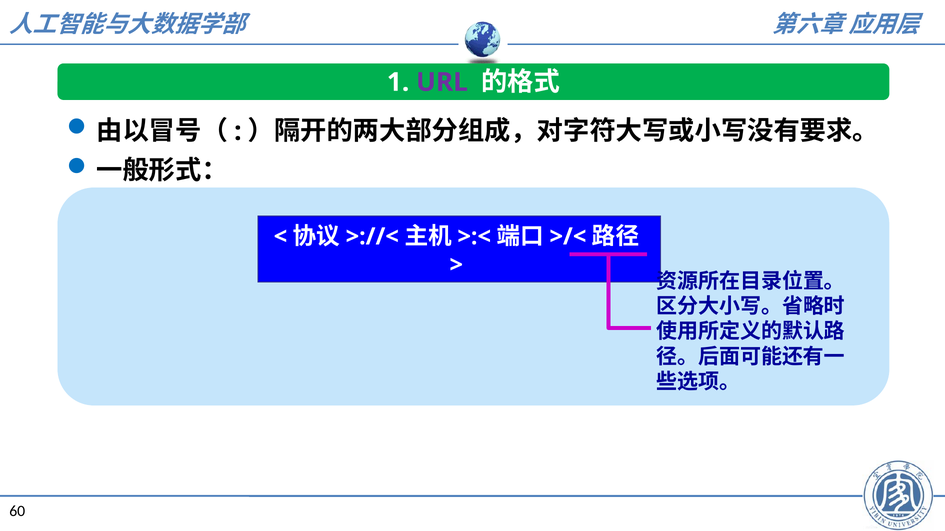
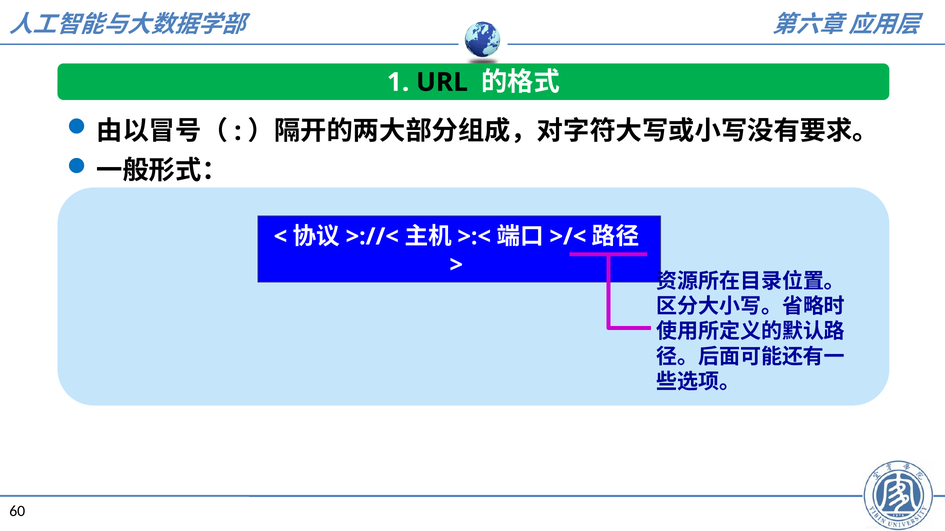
URL colour: purple -> black
